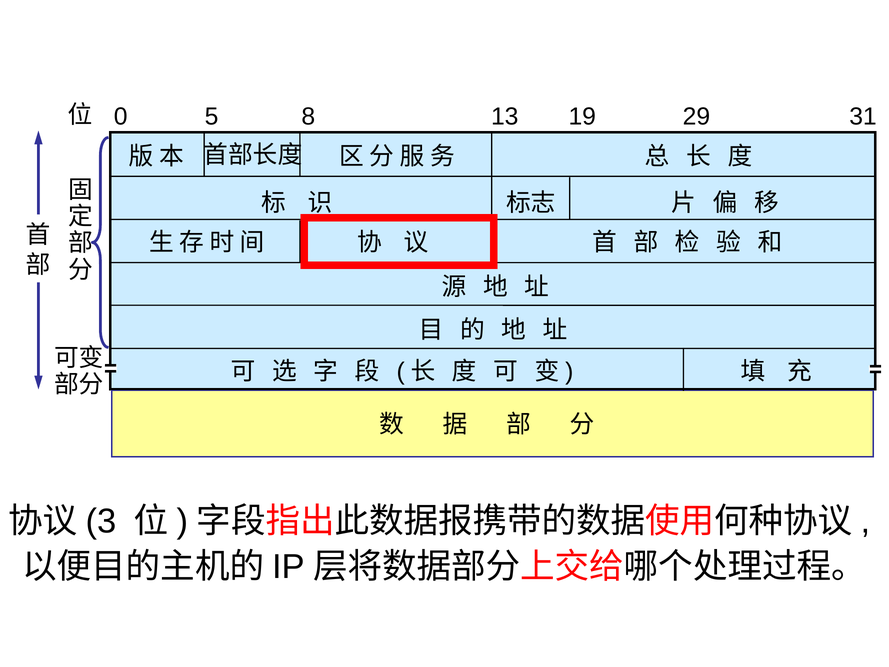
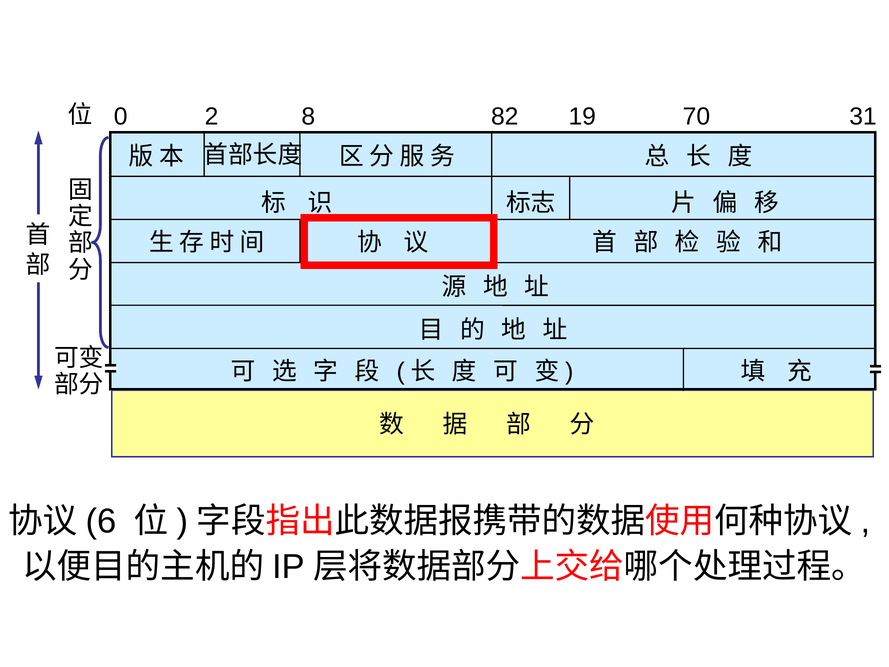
5: 5 -> 2
13: 13 -> 82
29: 29 -> 70
3: 3 -> 6
